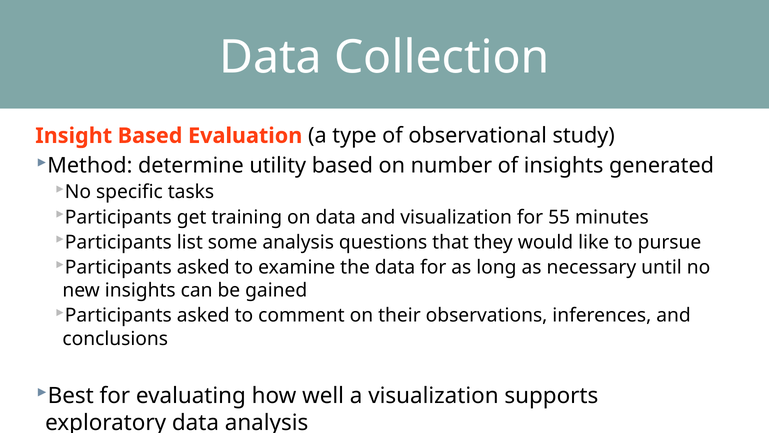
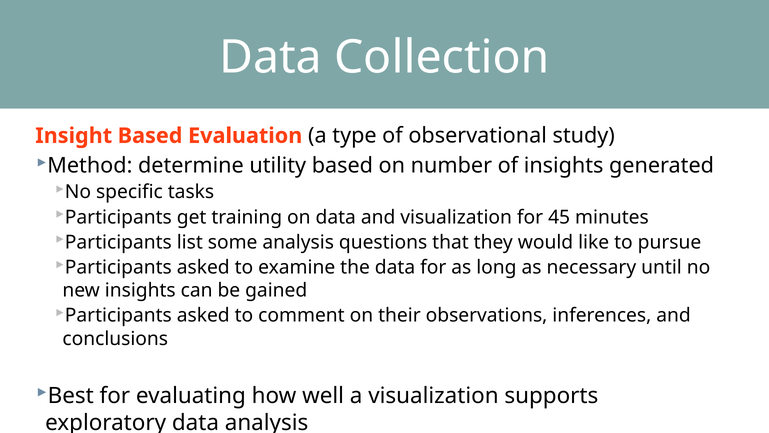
55: 55 -> 45
